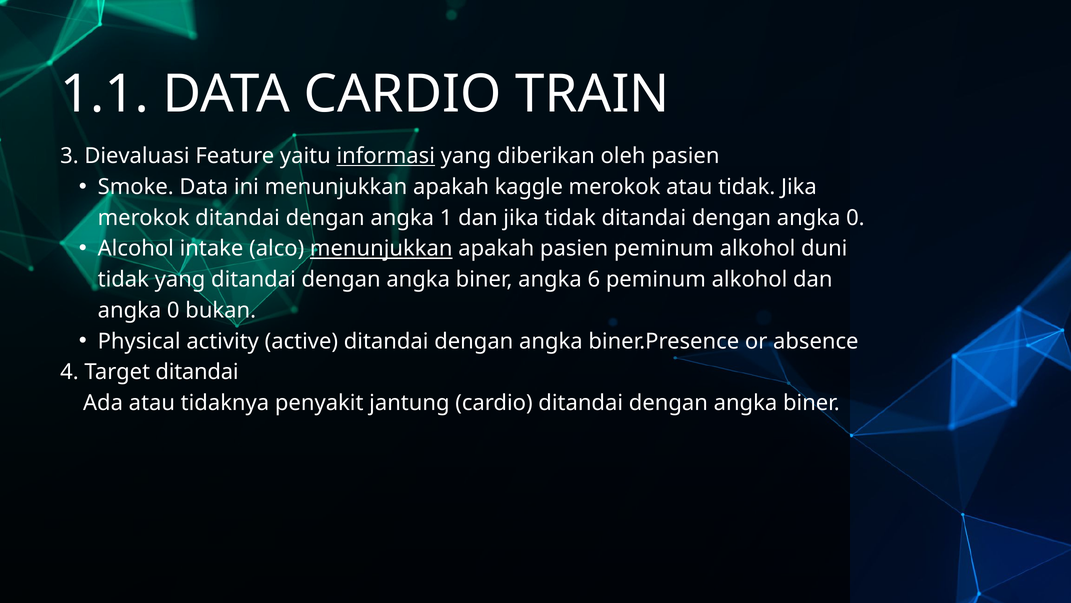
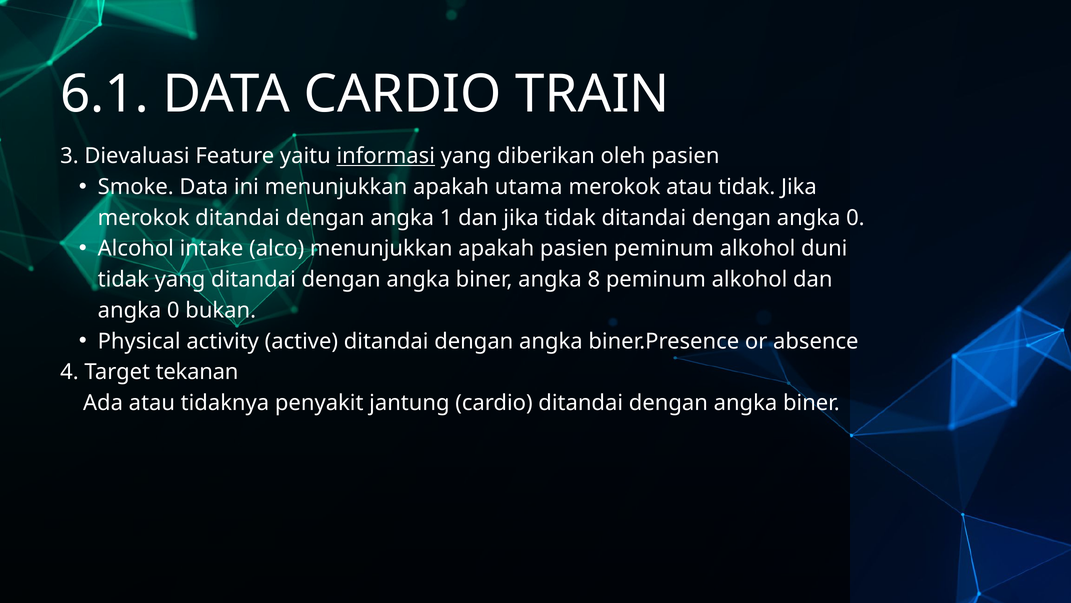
1.1: 1.1 -> 6.1
kaggle: kaggle -> utama
menunjukkan at (381, 248) underline: present -> none
6: 6 -> 8
Target ditandai: ditandai -> tekanan
